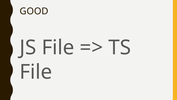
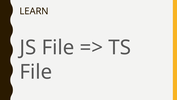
GOOD: GOOD -> LEARN
